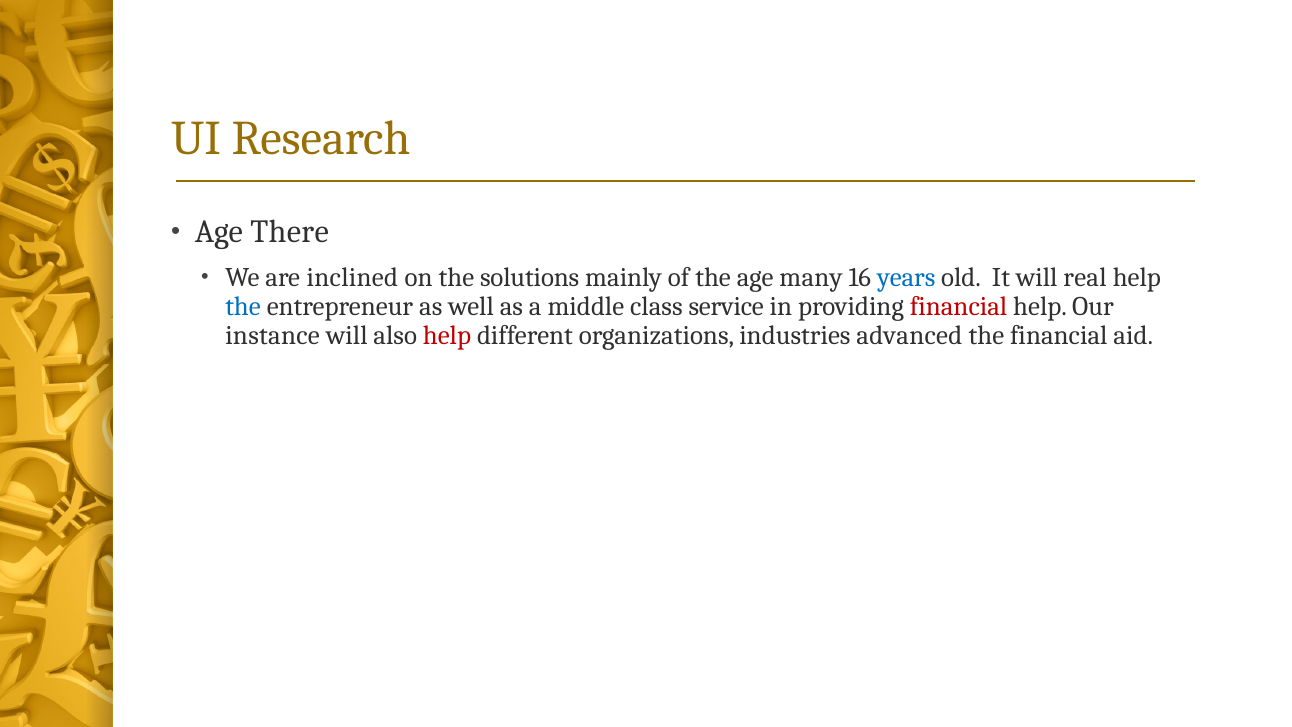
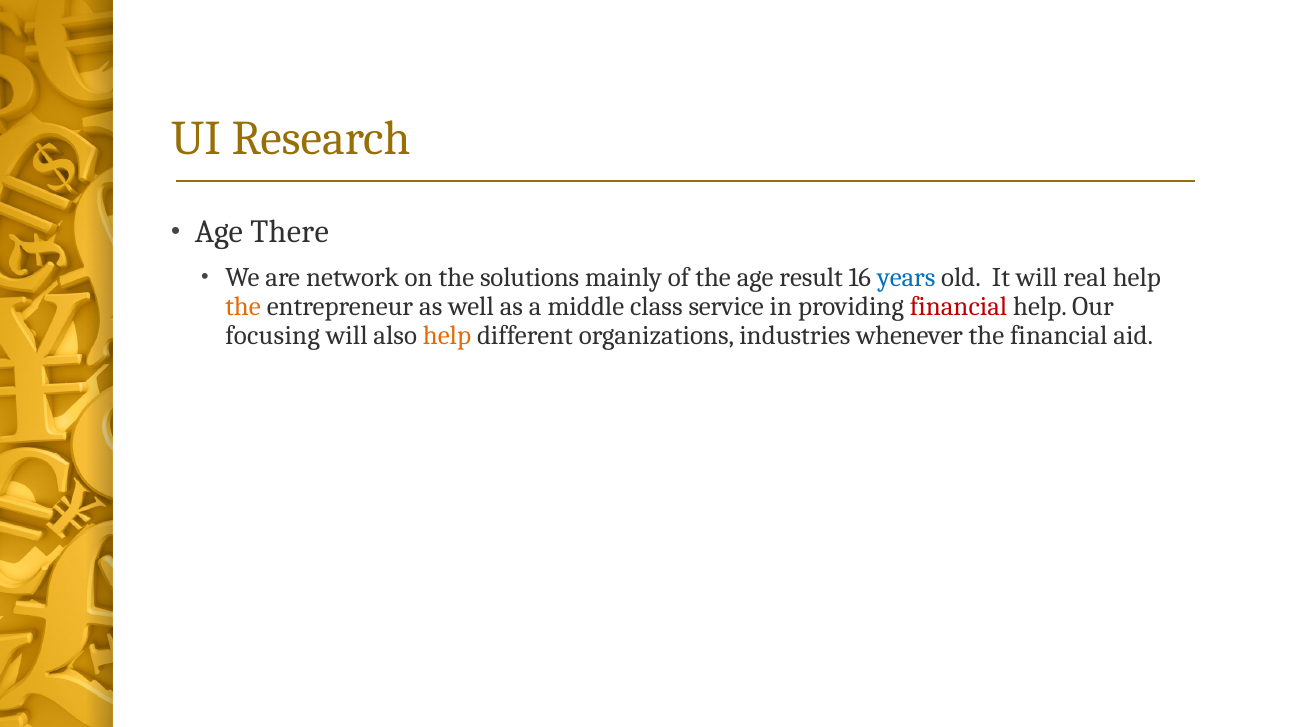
inclined: inclined -> network
many: many -> result
the at (243, 307) colour: blue -> orange
instance: instance -> focusing
help at (447, 336) colour: red -> orange
advanced: advanced -> whenever
